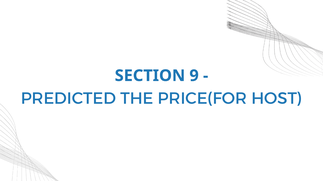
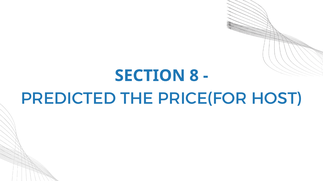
9: 9 -> 8
